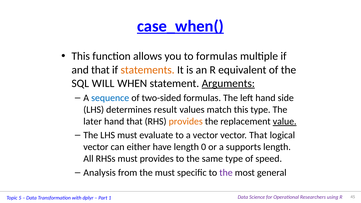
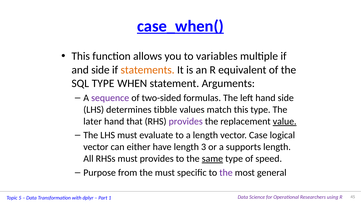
to formulas: formulas -> variables
and that: that -> side
SQL WILL: WILL -> TYPE
Arguments underline: present -> none
sequence colour: blue -> purple
result: result -> tibble
provides at (186, 121) colour: orange -> purple
a vector: vector -> length
vector That: That -> Case
0: 0 -> 3
same underline: none -> present
Analysis: Analysis -> Purpose
